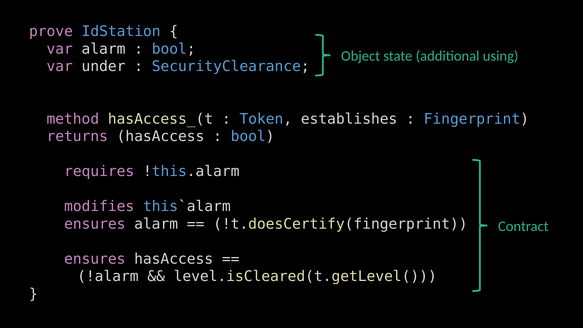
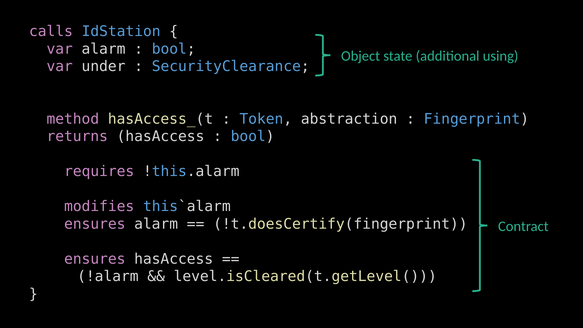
prove: prove -> calls
establishes: establishes -> abstraction
